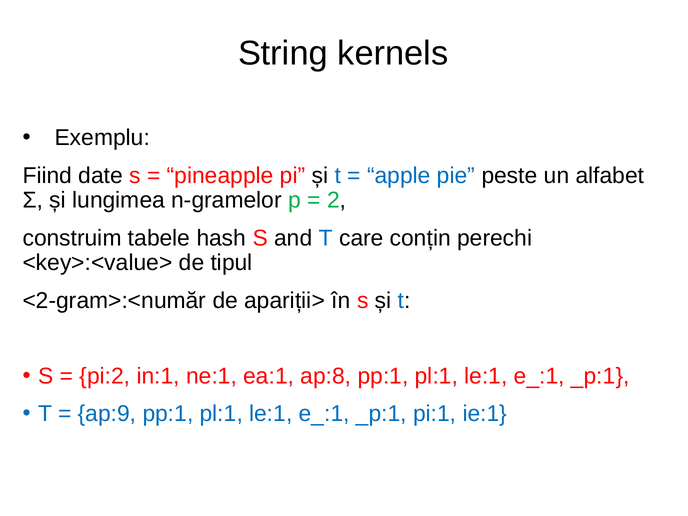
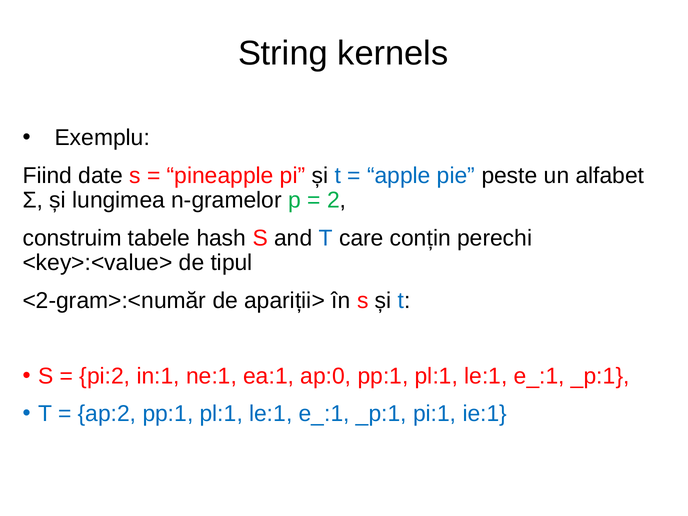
ap:8: ap:8 -> ap:0
ap:9: ap:9 -> ap:2
